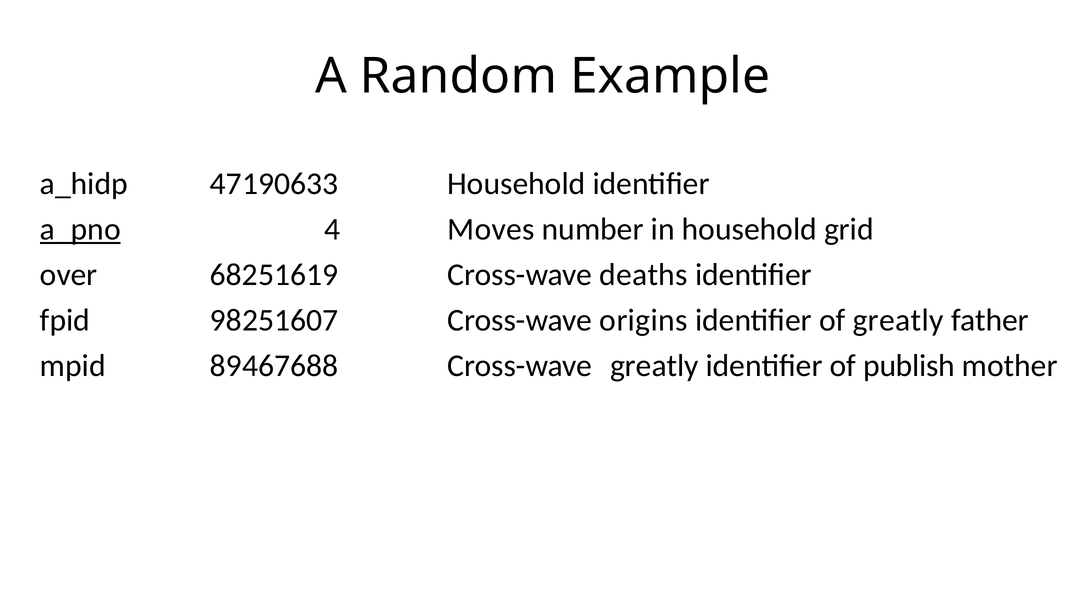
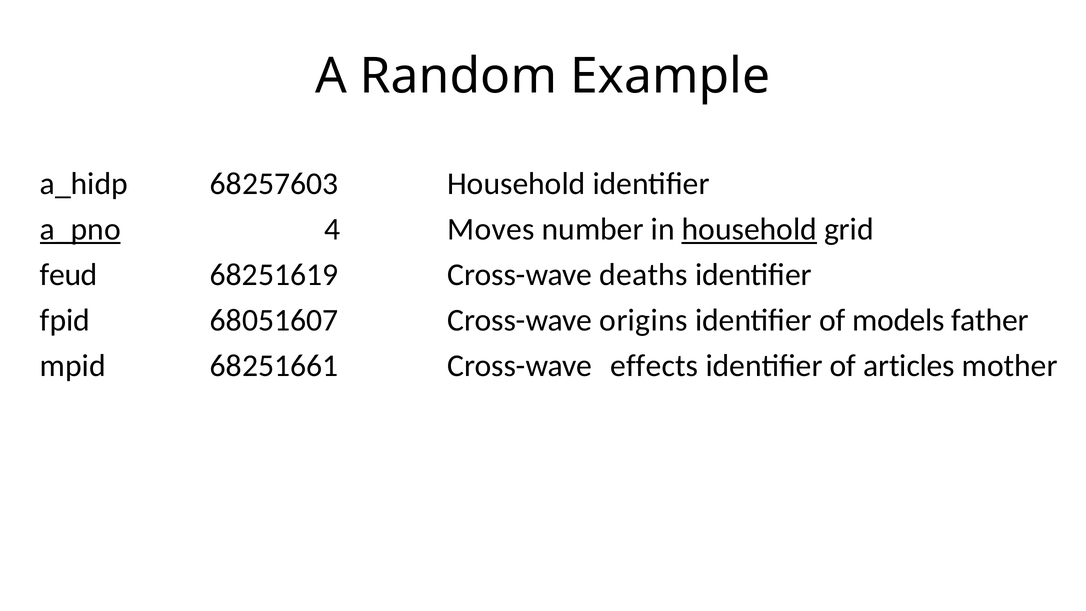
47190633: 47190633 -> 68257603
household at (749, 229) underline: none -> present
over: over -> feud
98251607: 98251607 -> 68051607
of greatly: greatly -> models
89467688: 89467688 -> 68251661
Cross-wave greatly: greatly -> effects
publish: publish -> articles
